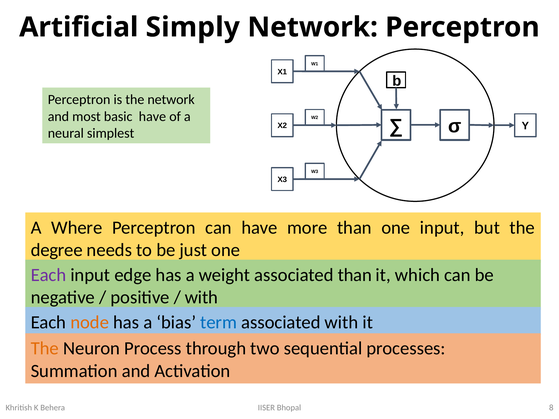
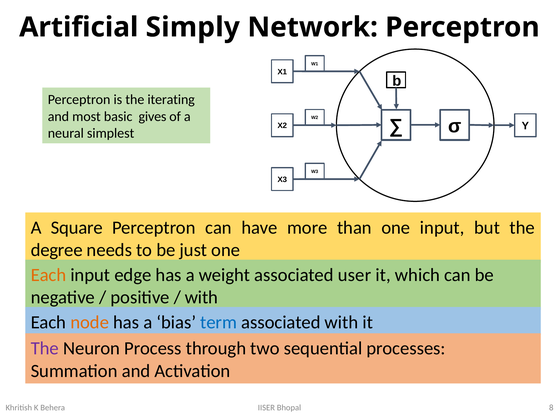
the network: network -> iterating
basic have: have -> gives
Where: Where -> Square
Each at (49, 275) colour: purple -> orange
associated than: than -> user
The at (45, 349) colour: orange -> purple
